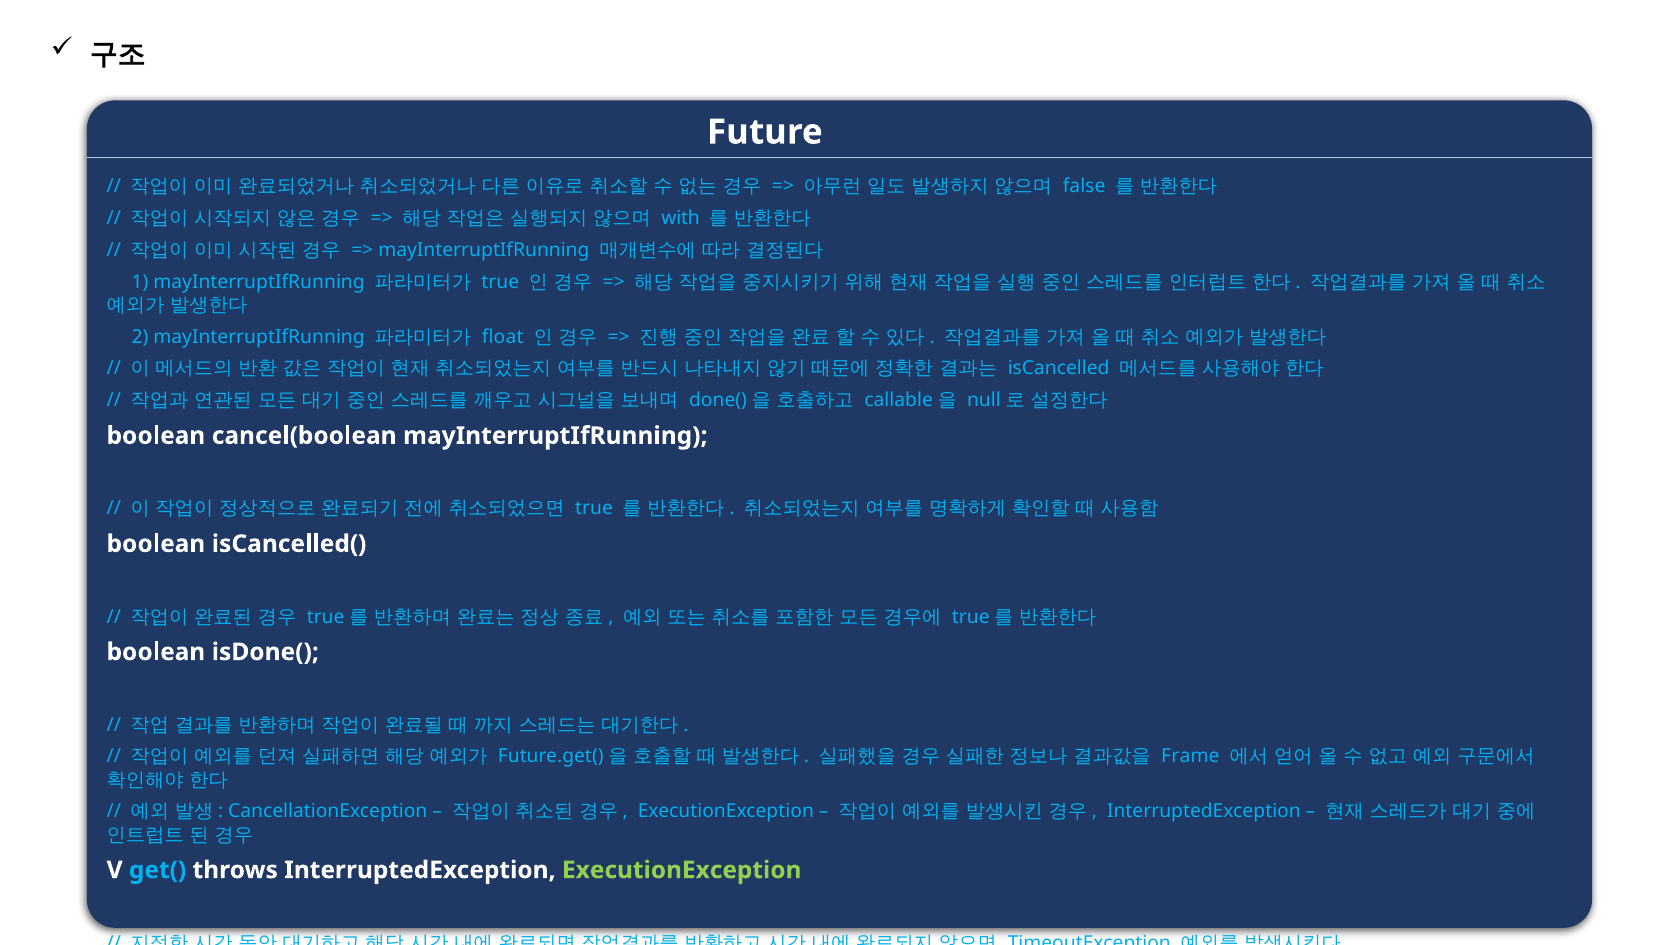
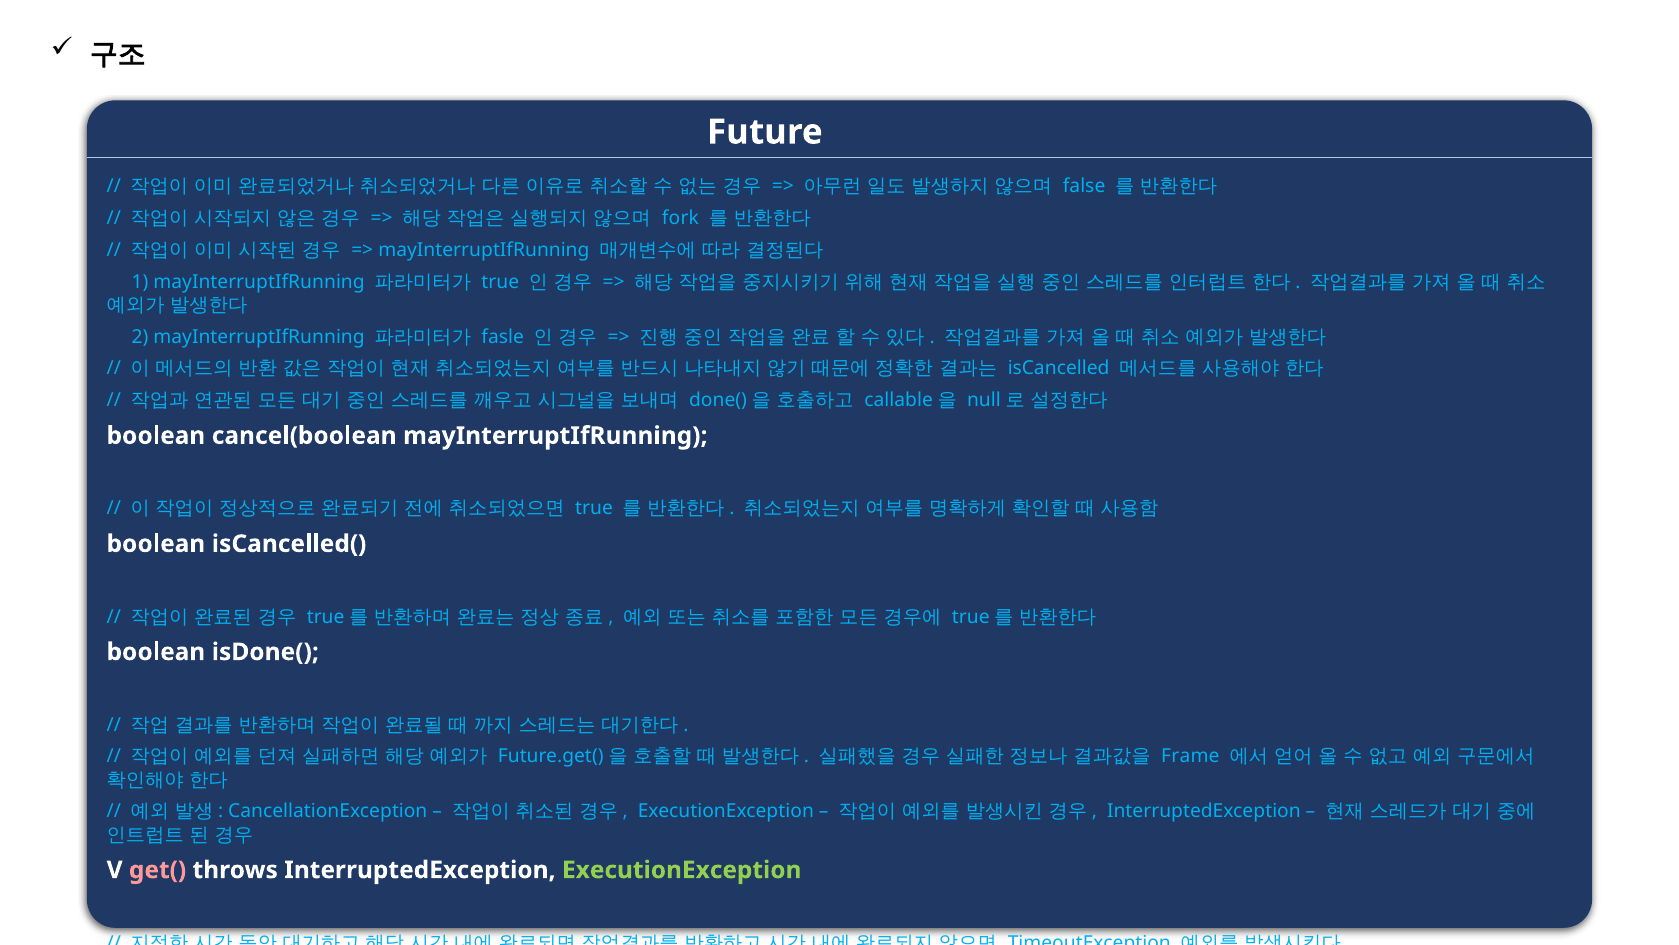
with: with -> fork
float: float -> fasle
get( colour: light blue -> pink
